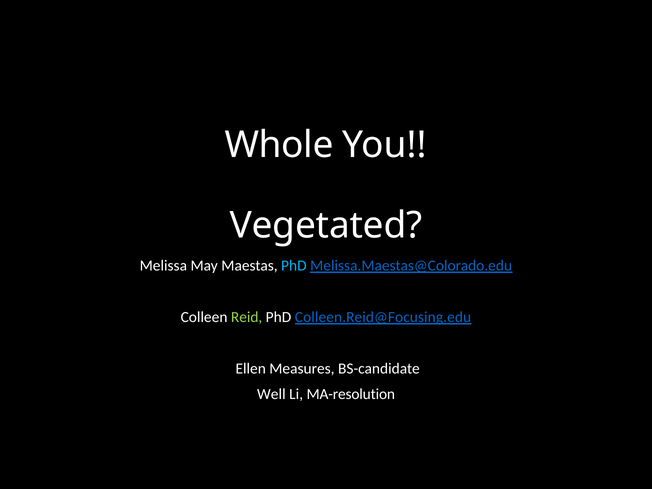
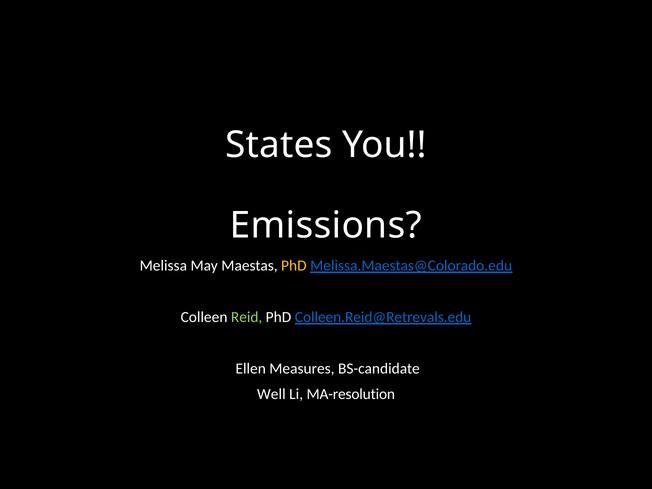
Whole: Whole -> States
Vegetated: Vegetated -> Emissions
PhD at (294, 265) colour: light blue -> yellow
Colleen.Reid@Focusing.edu: Colleen.Reid@Focusing.edu -> Colleen.Reid@Retrevals.edu
